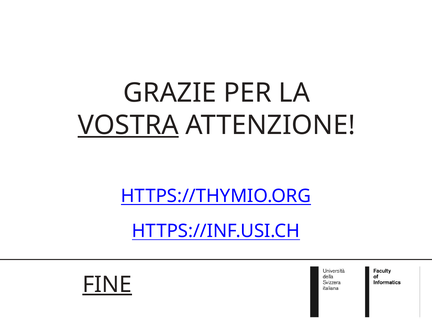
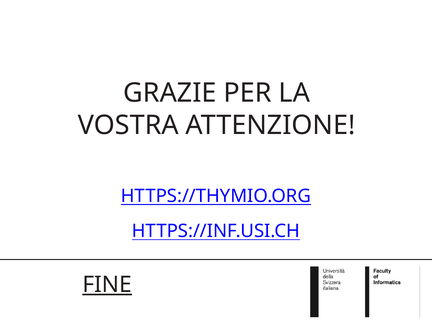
VOSTRA underline: present -> none
